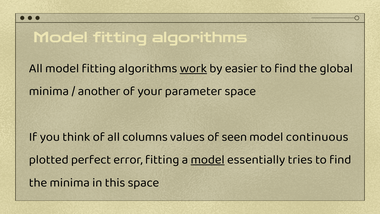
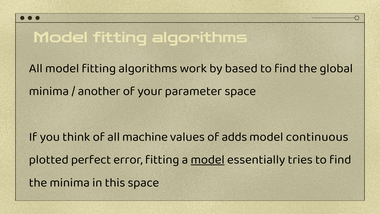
work underline: present -> none
easier: easier -> based
columns: columns -> machine
seen: seen -> adds
